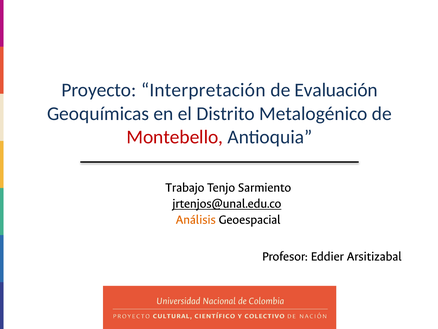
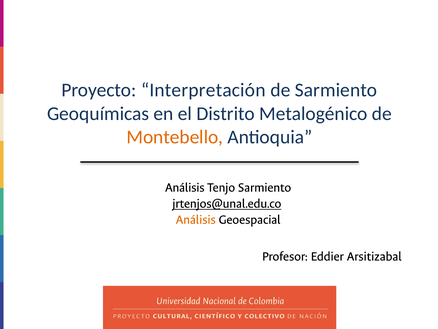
de Evaluación: Evaluación -> Sarmiento
Montebello colour: red -> orange
Trabajo at (185, 187): Trabajo -> Análisis
